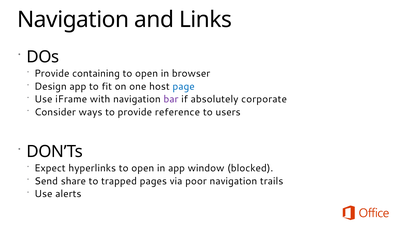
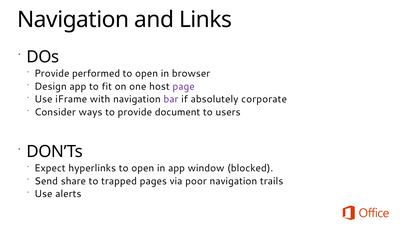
containing: containing -> performed
page colour: blue -> purple
reference: reference -> document
